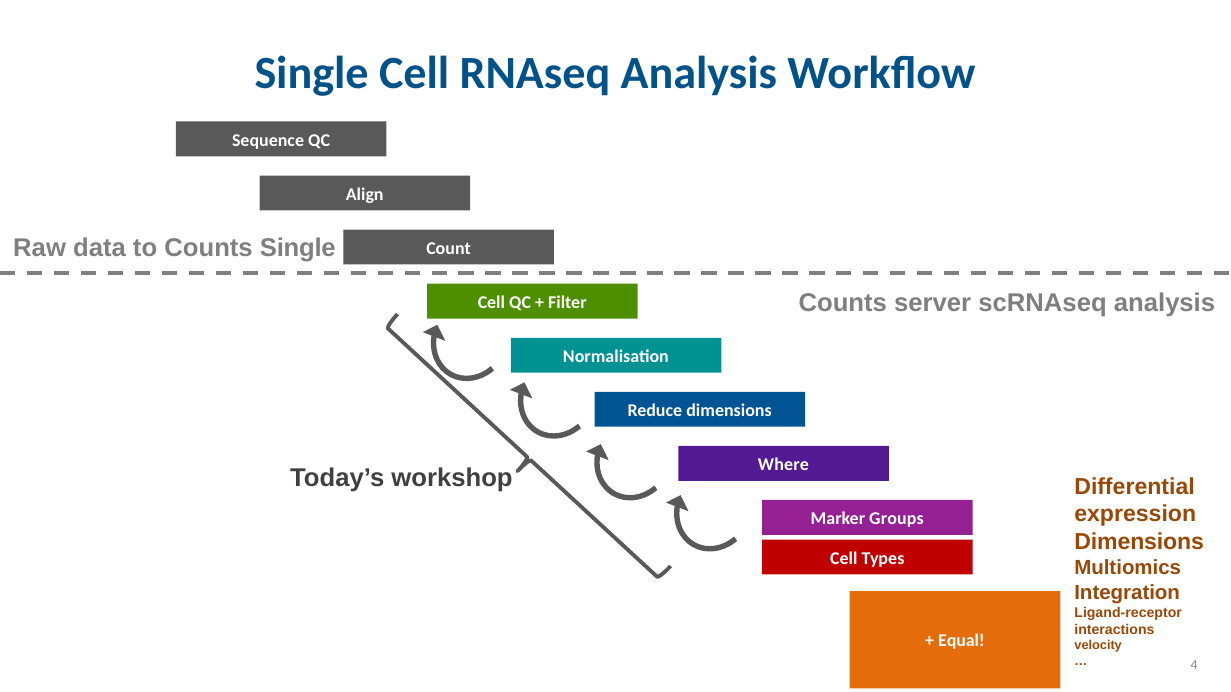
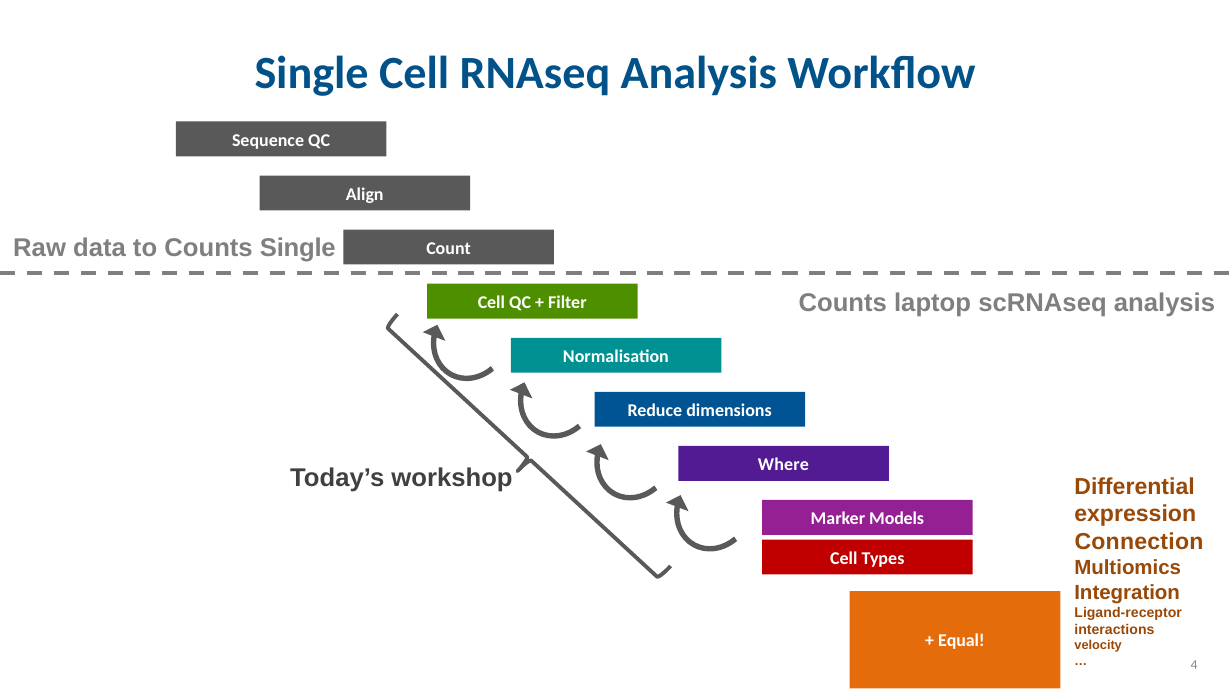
server: server -> laptop
Groups: Groups -> Models
Dimensions at (1139, 542): Dimensions -> Connection
